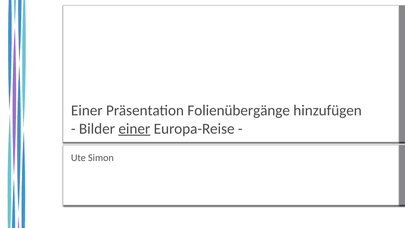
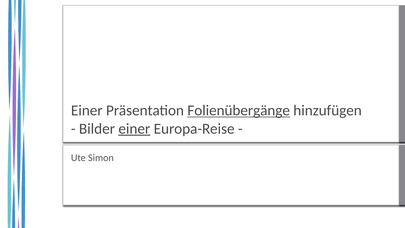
Folienübergänge underline: none -> present
